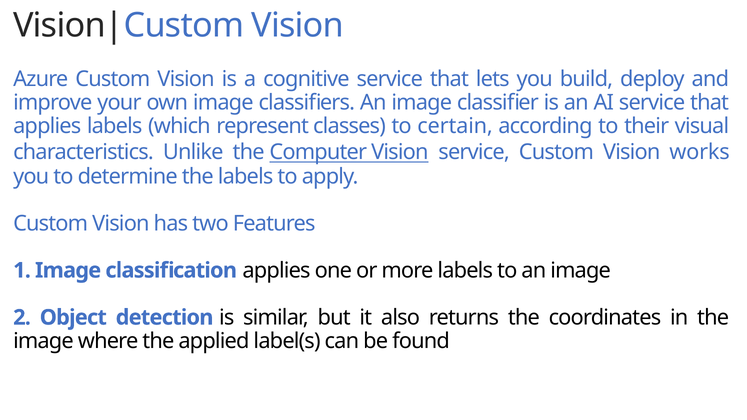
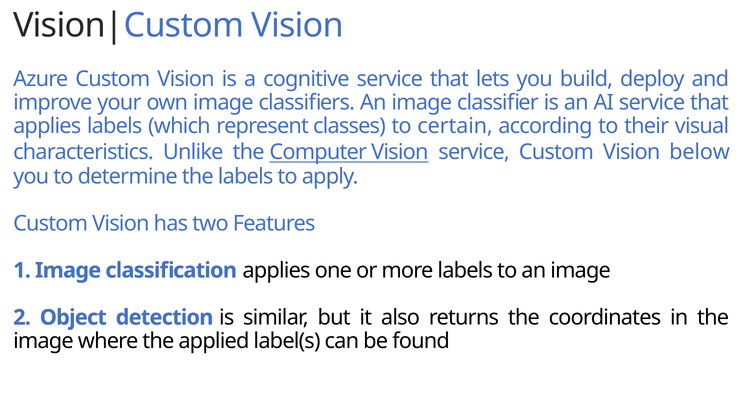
works: works -> below
